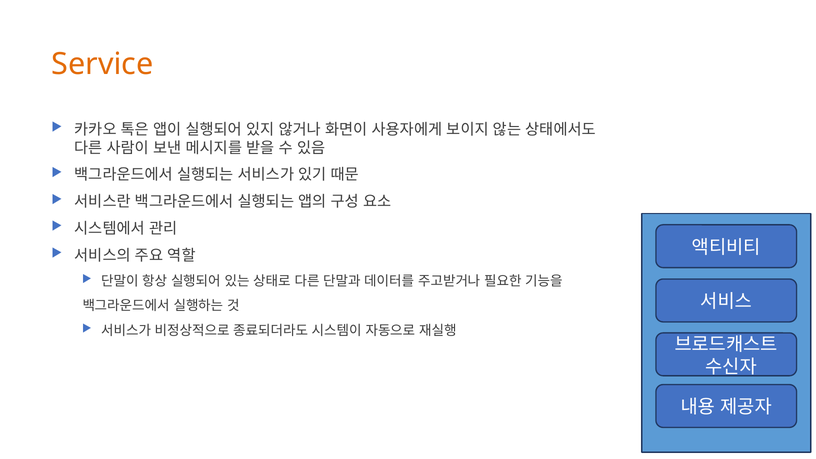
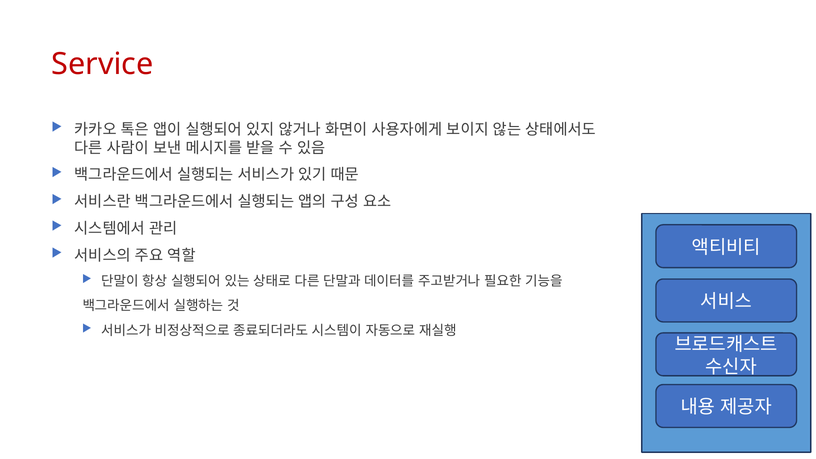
Service colour: orange -> red
